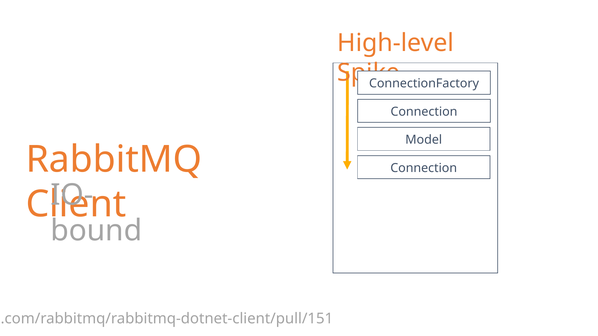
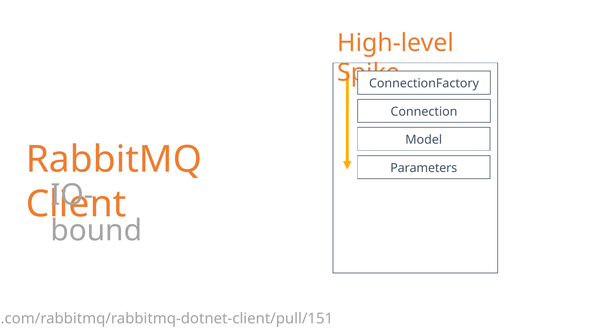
Connection at (424, 168): Connection -> Parameters
